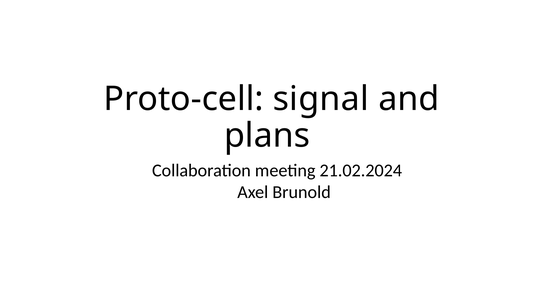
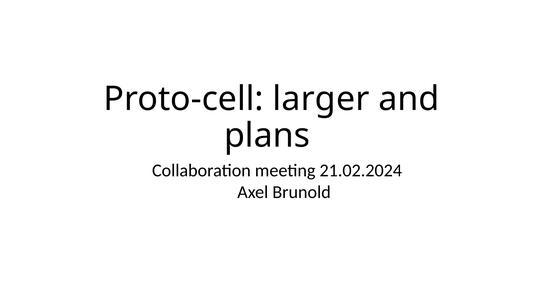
signal: signal -> larger
